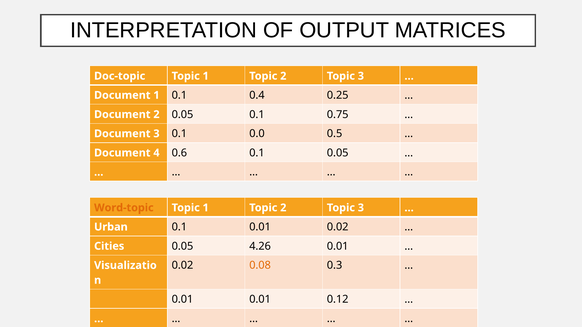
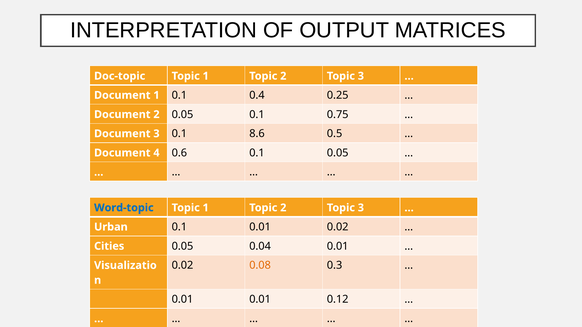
0.0: 0.0 -> 8.6
Word-topic colour: orange -> blue
4.26: 4.26 -> 0.04
